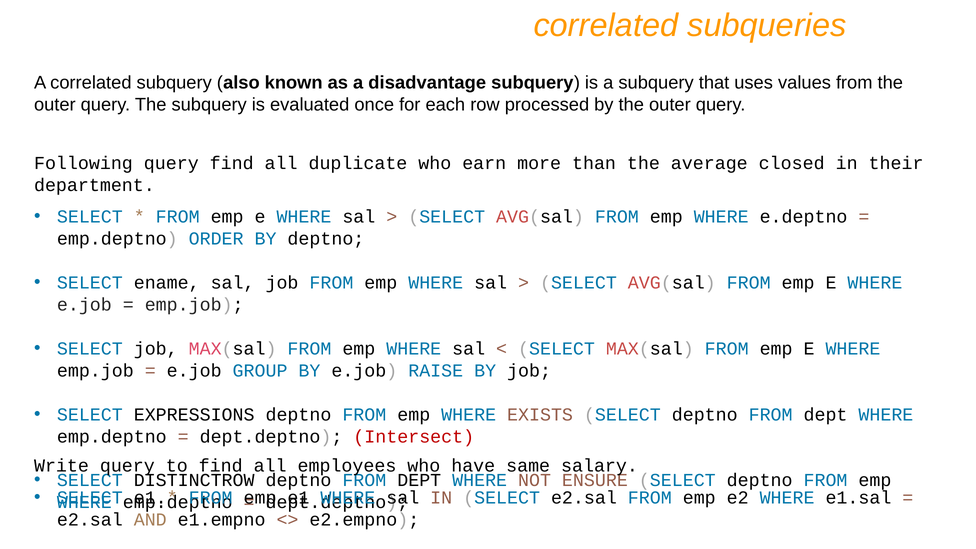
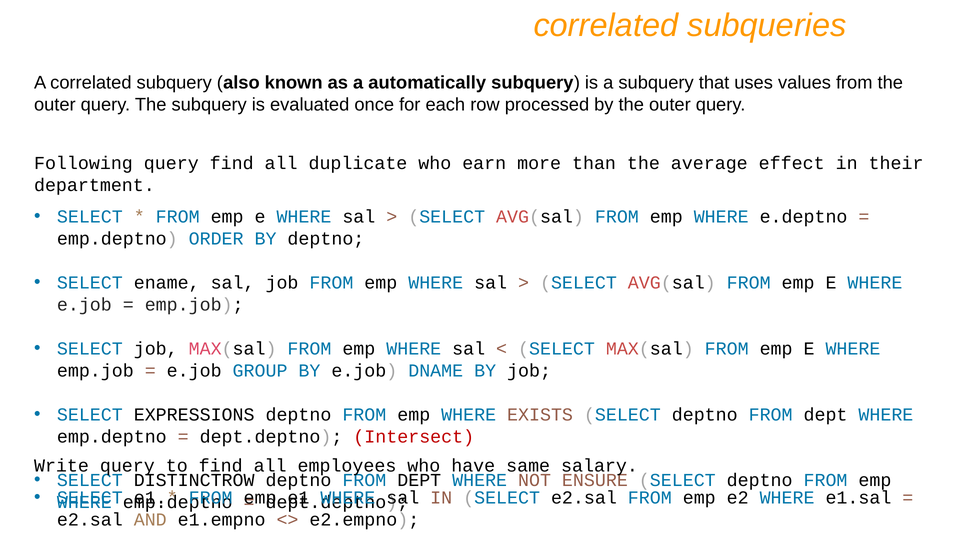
disadvantage: disadvantage -> automatically
closed: closed -> effect
RAISE: RAISE -> DNAME
